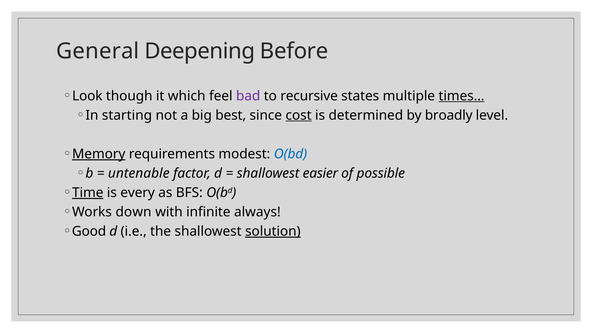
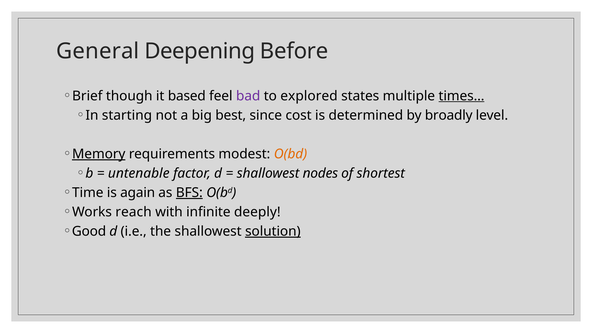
Look: Look -> Brief
which: which -> based
recursive: recursive -> explored
cost underline: present -> none
O(bd at (291, 154) colour: blue -> orange
easier: easier -> nodes
possible: possible -> shortest
Time underline: present -> none
every: every -> again
BFS underline: none -> present
down: down -> reach
always: always -> deeply
